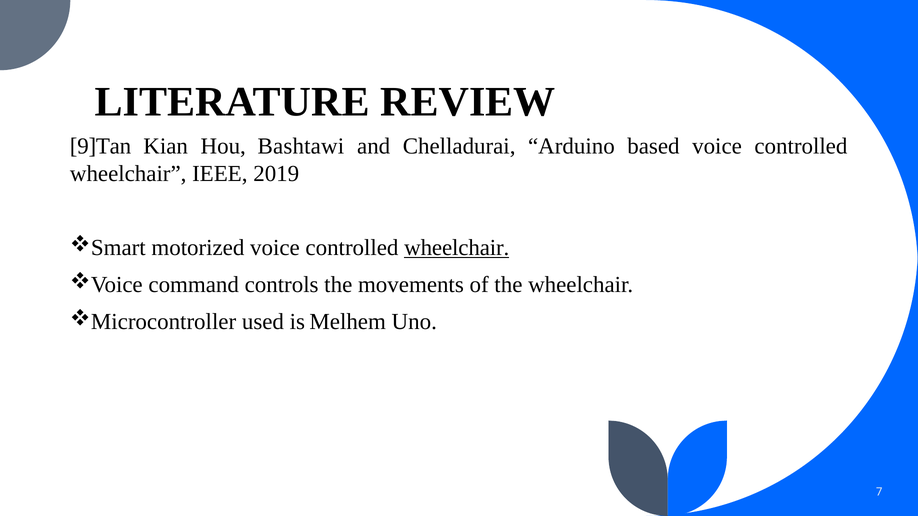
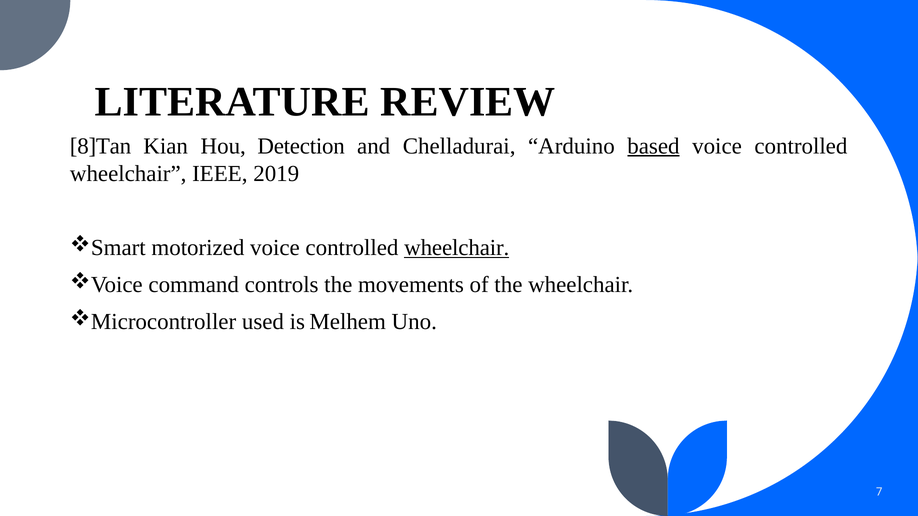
9]Tan: 9]Tan -> 8]Tan
Bashtawi: Bashtawi -> Detection
based underline: none -> present
